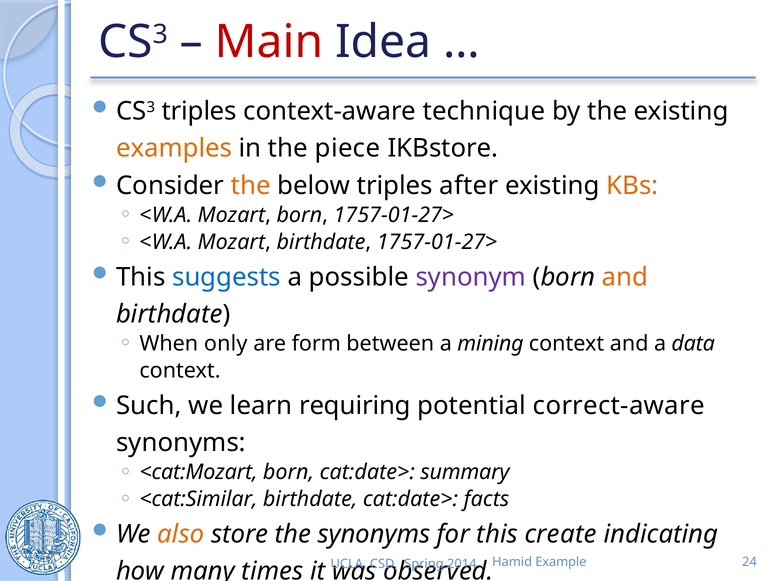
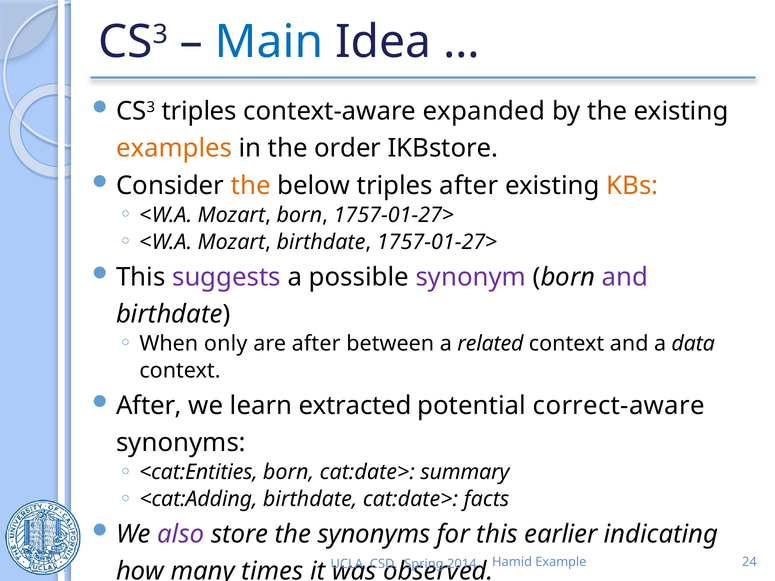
Main colour: red -> blue
technique: technique -> expanded
piece: piece -> order
suggests colour: blue -> purple
and at (625, 277) colour: orange -> purple
are form: form -> after
mining: mining -> related
Such at (149, 406): Such -> After
requiring: requiring -> extracted
<cat:Mozart: <cat:Mozart -> <cat:Entities
<cat:Similar: <cat:Similar -> <cat:Adding
also colour: orange -> purple
create: create -> earlier
